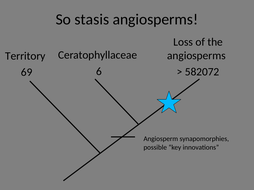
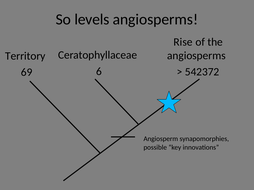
stasis: stasis -> levels
Loss: Loss -> Rise
582072: 582072 -> 542372
